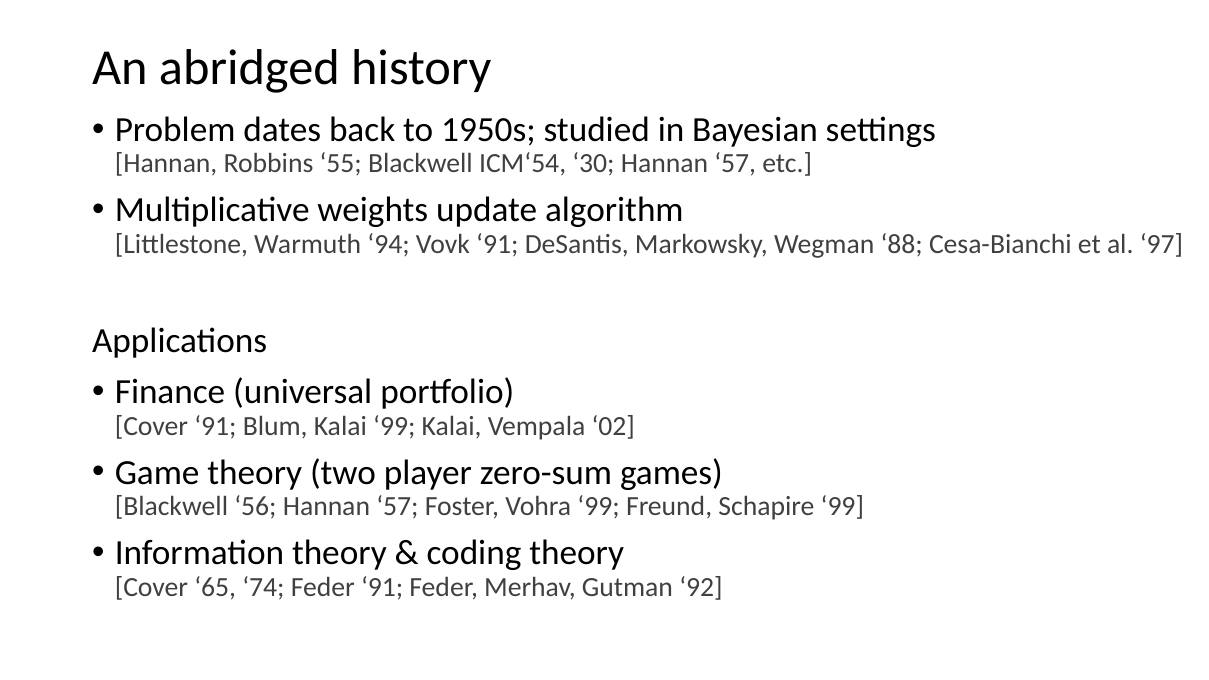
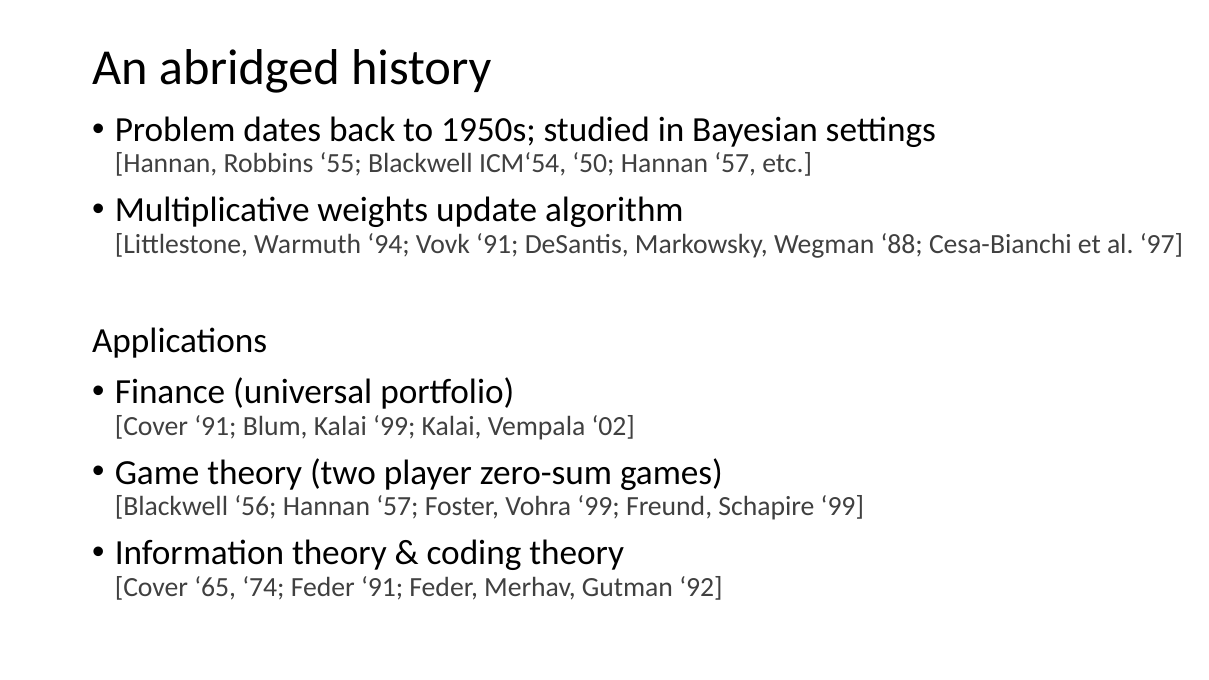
30: 30 -> 50
